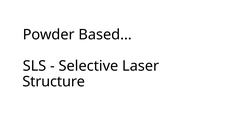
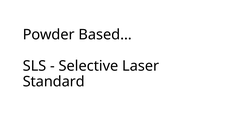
Structure: Structure -> Standard
